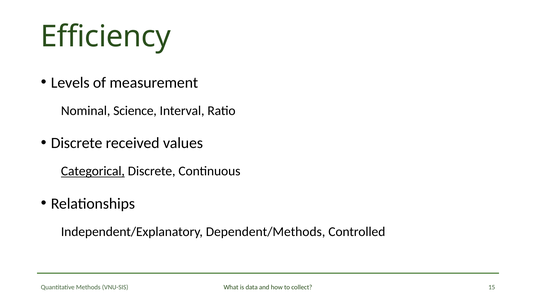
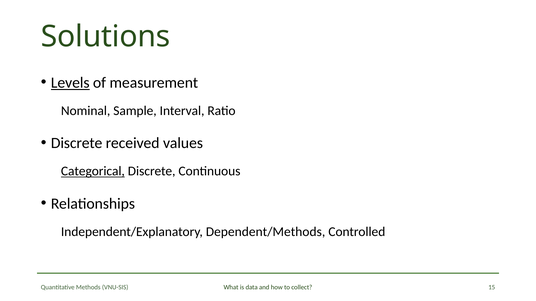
Efficiency: Efficiency -> Solutions
Levels underline: none -> present
Science: Science -> Sample
